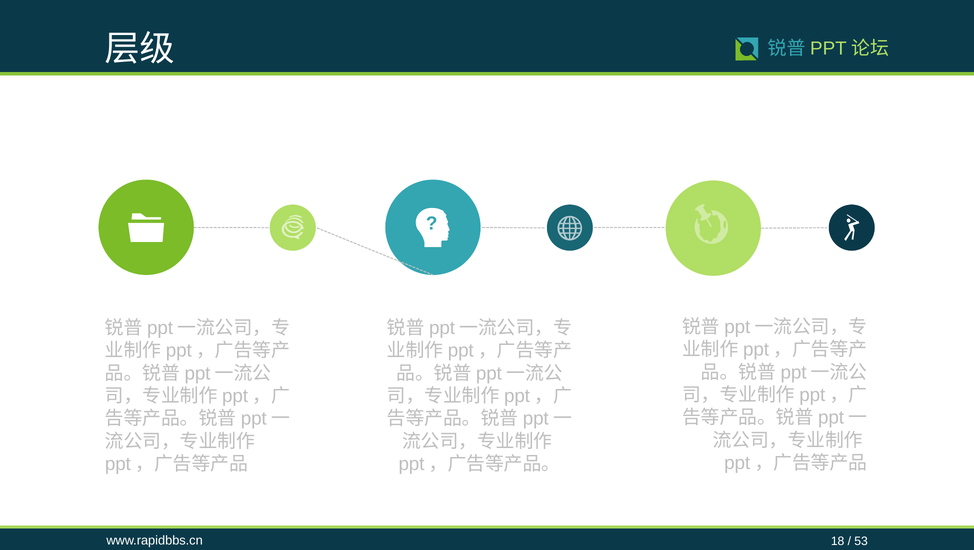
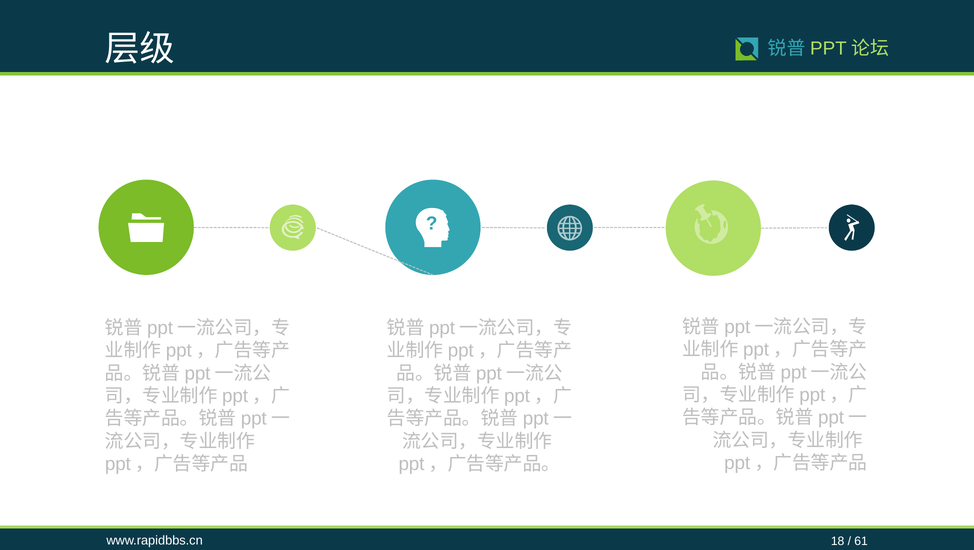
53: 53 -> 61
